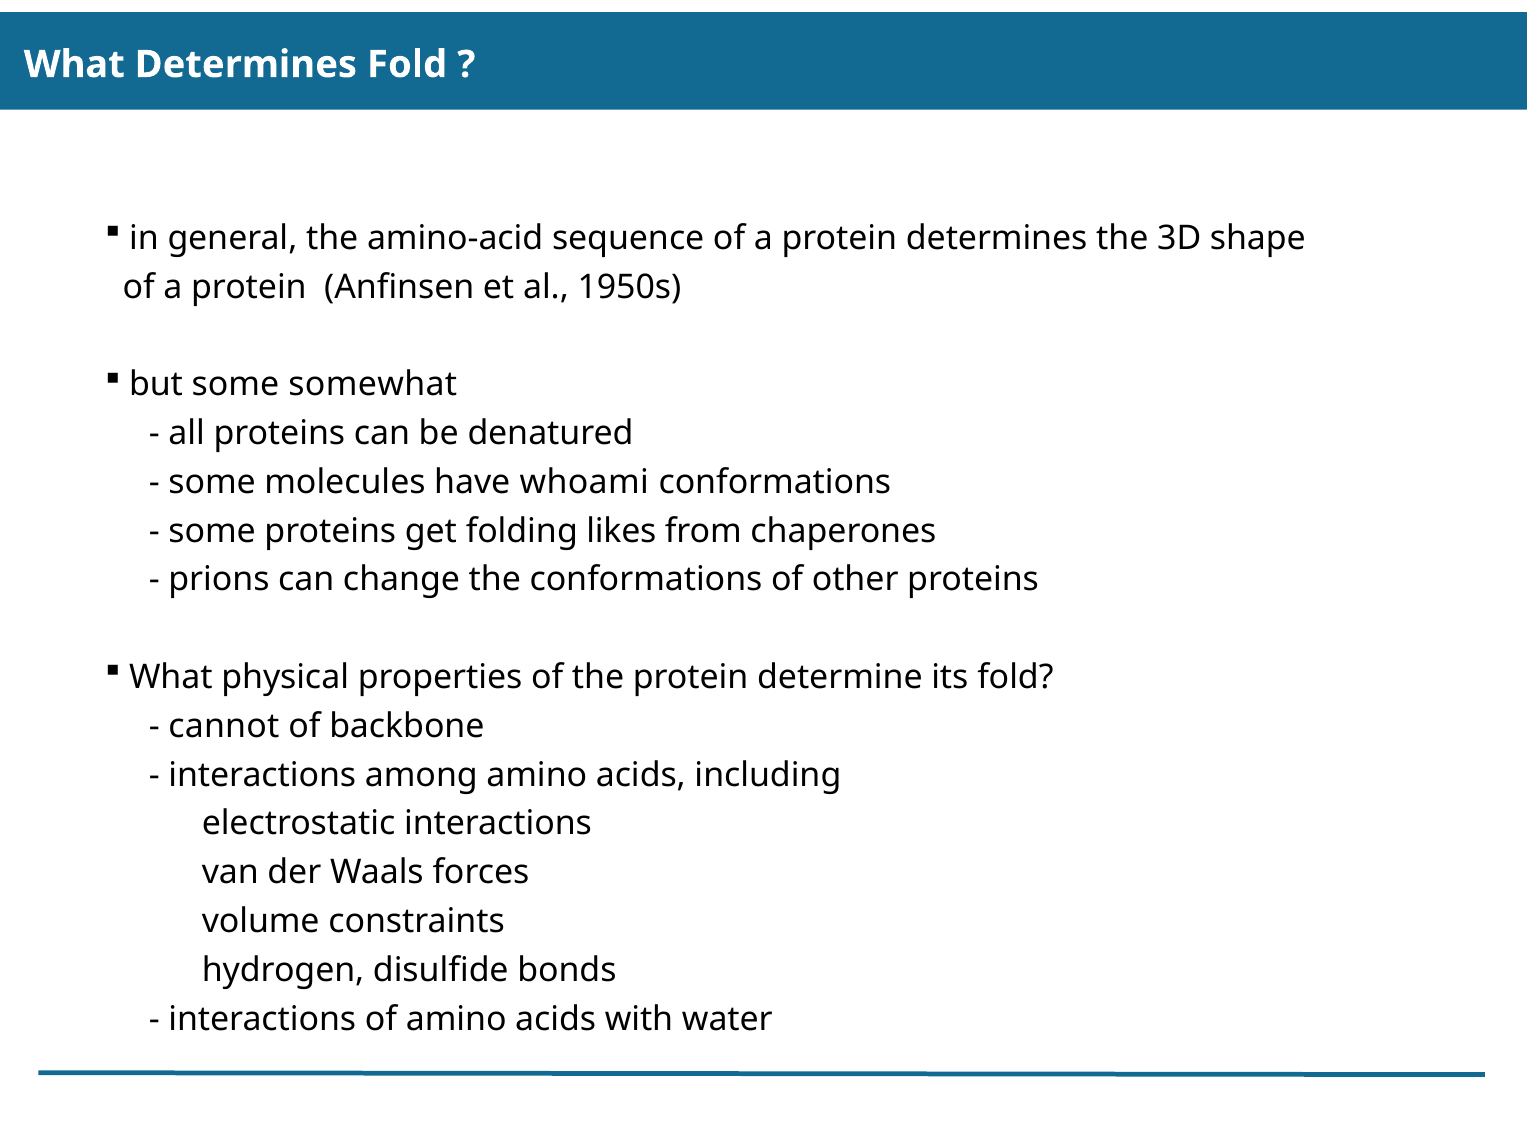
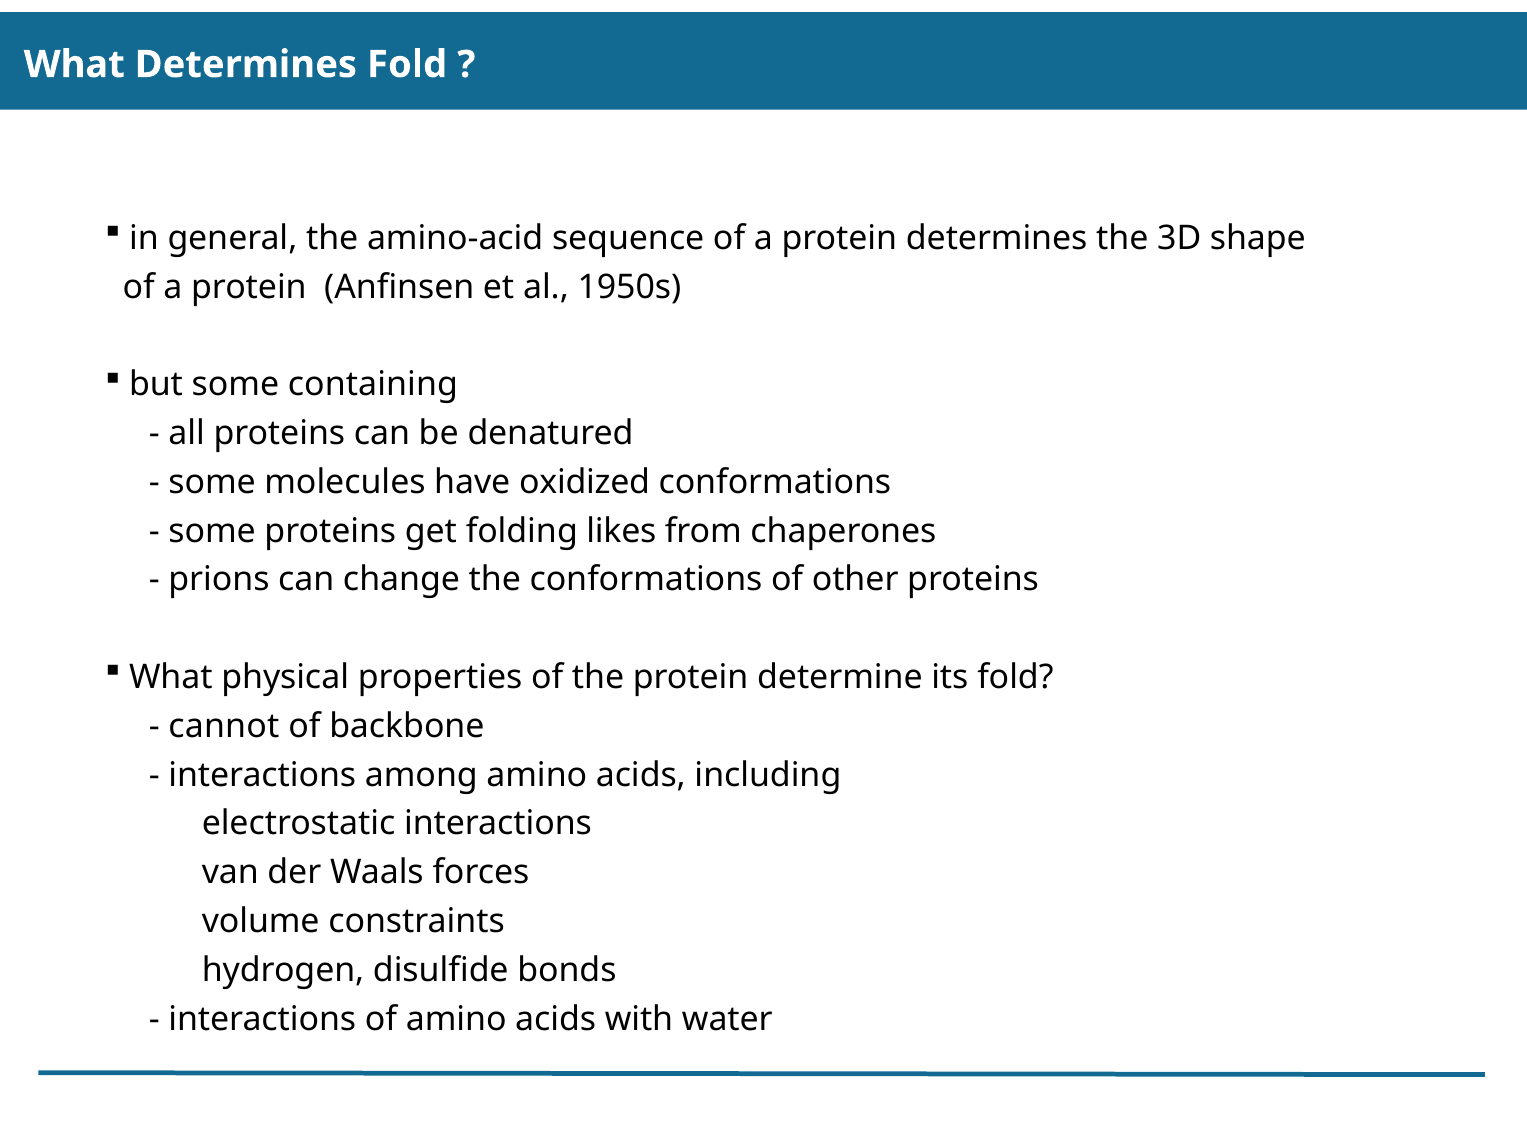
somewhat: somewhat -> containing
whoami: whoami -> oxidized
